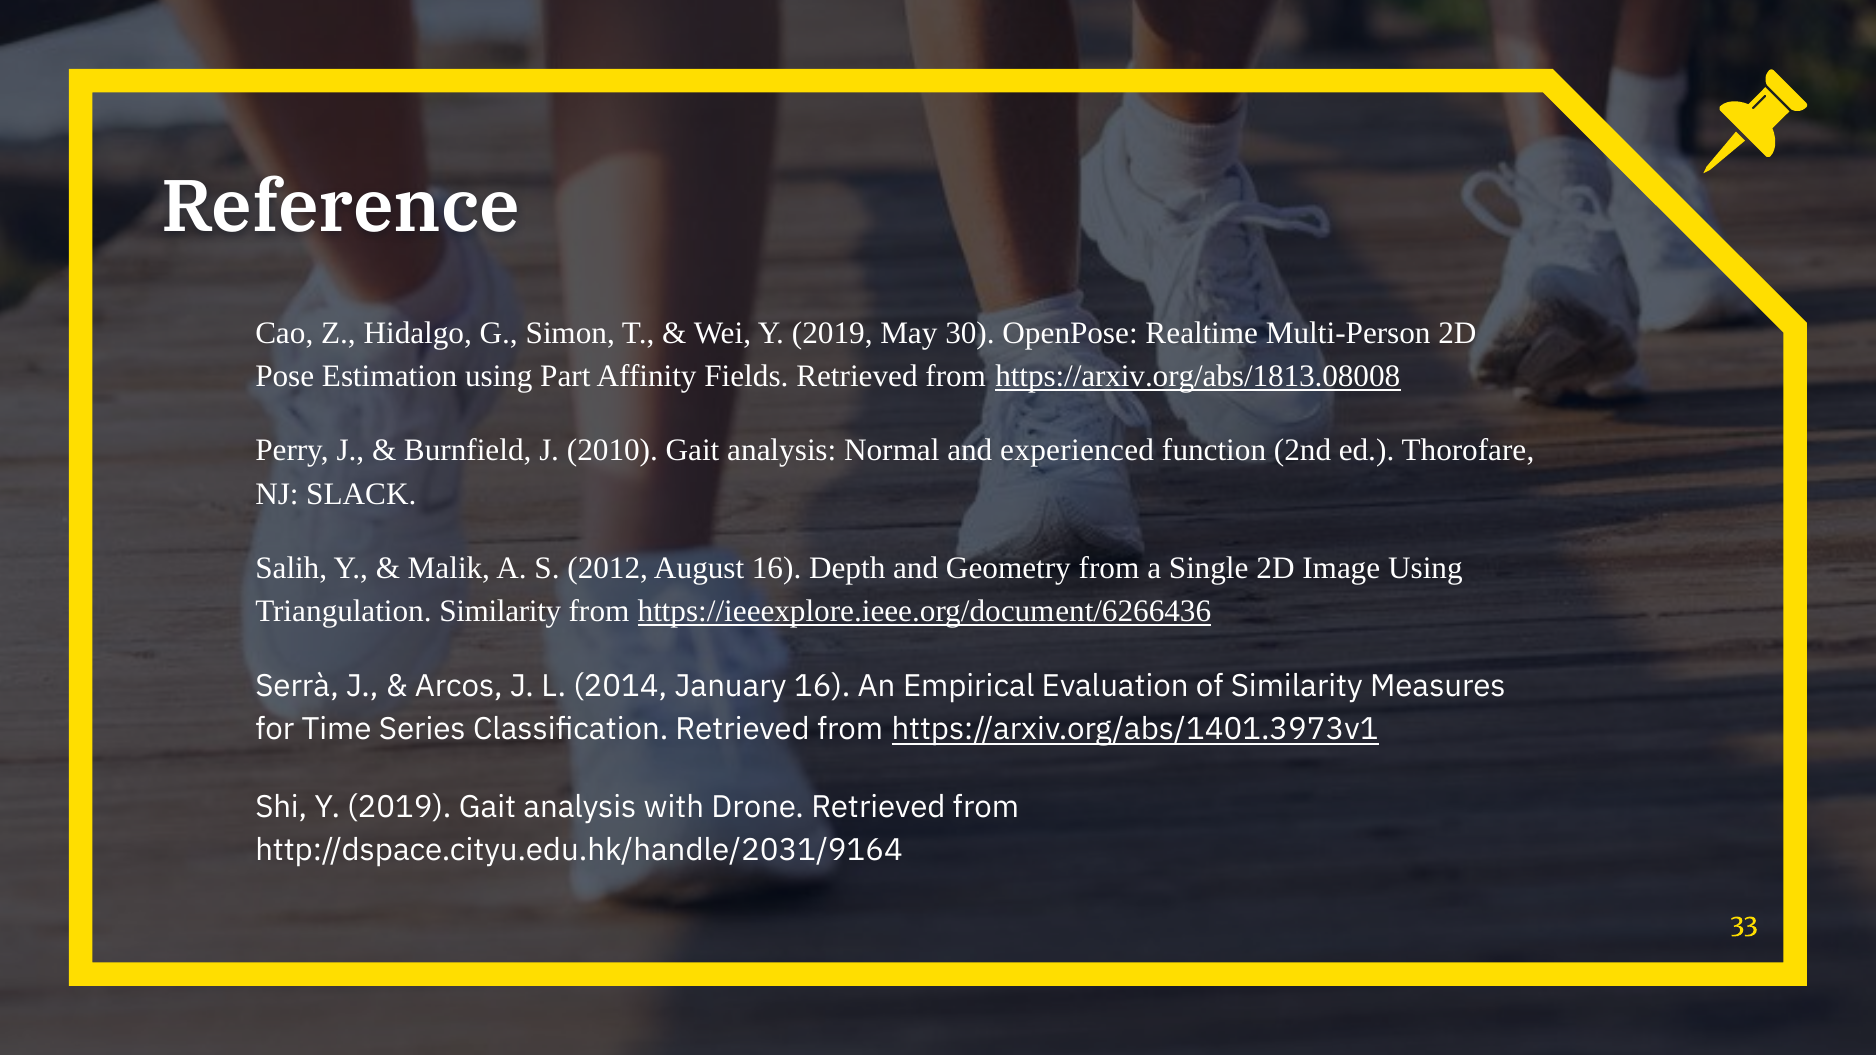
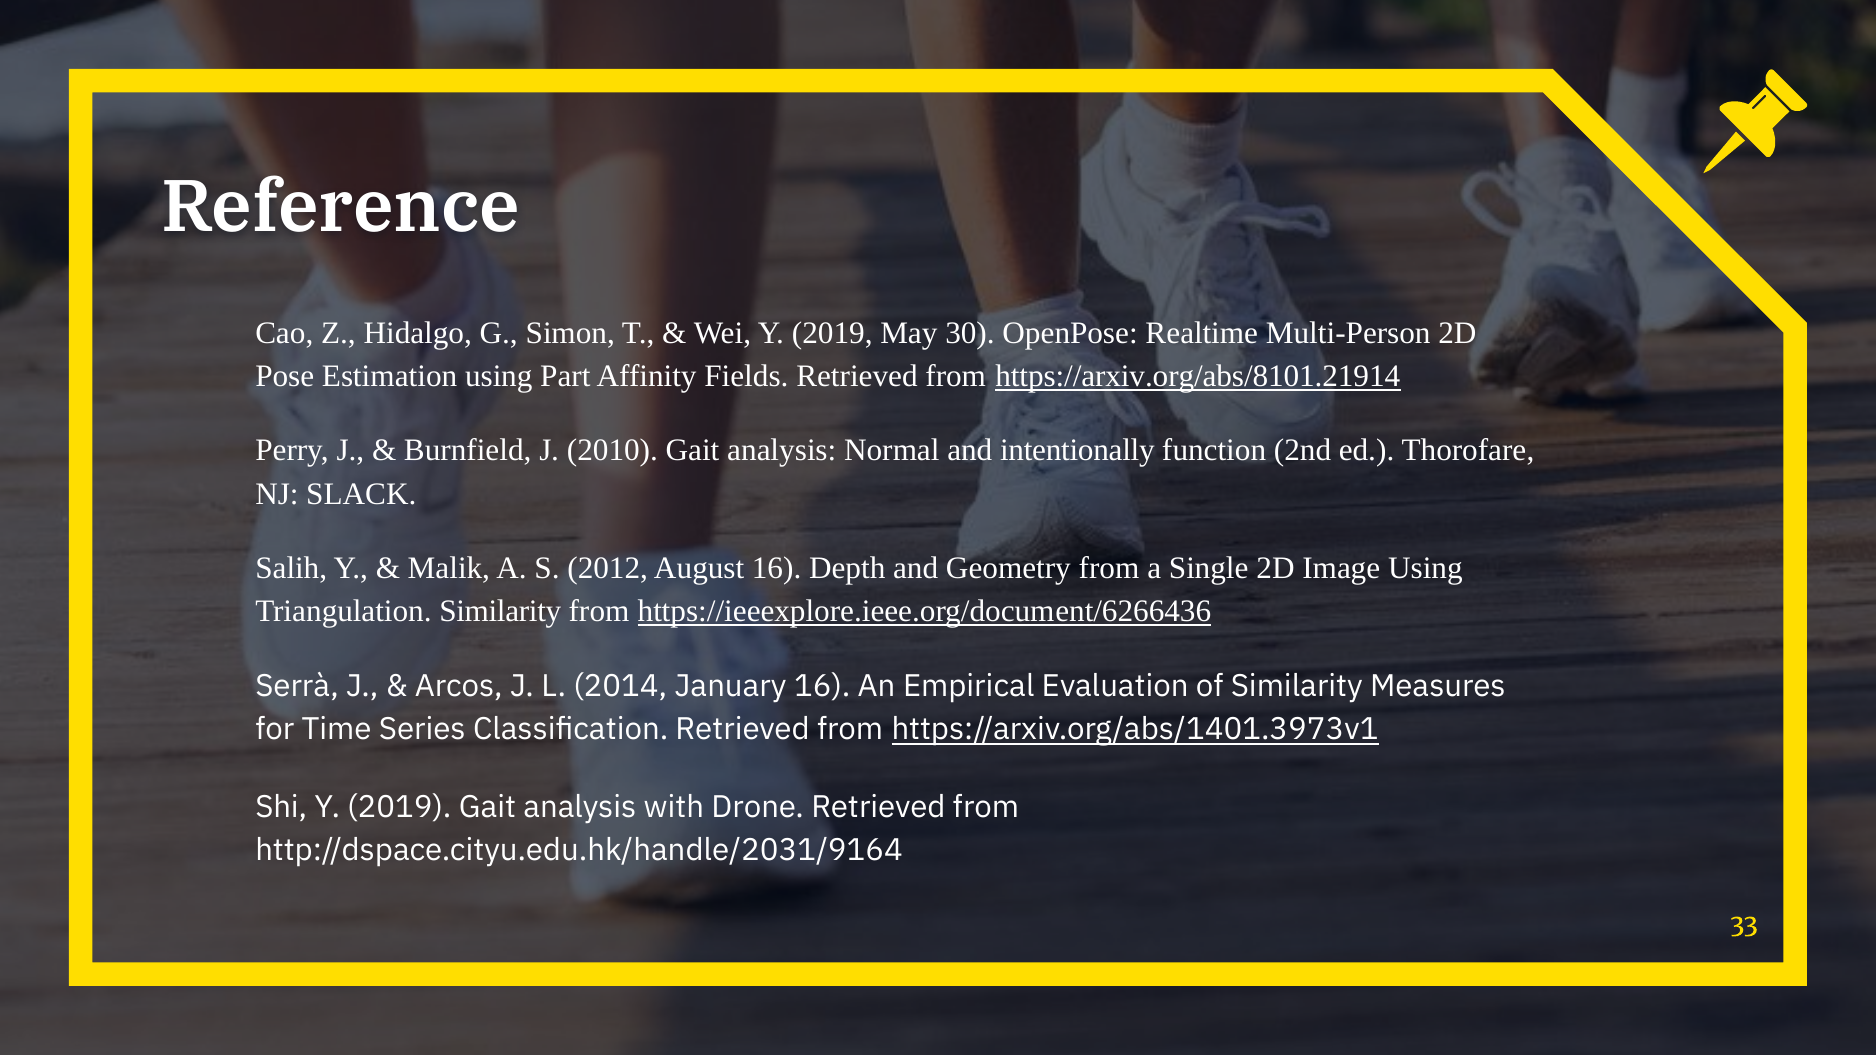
https://arxiv.org/abs/1813.08008: https://arxiv.org/abs/1813.08008 -> https://arxiv.org/abs/8101.21914
experienced: experienced -> intentionally
